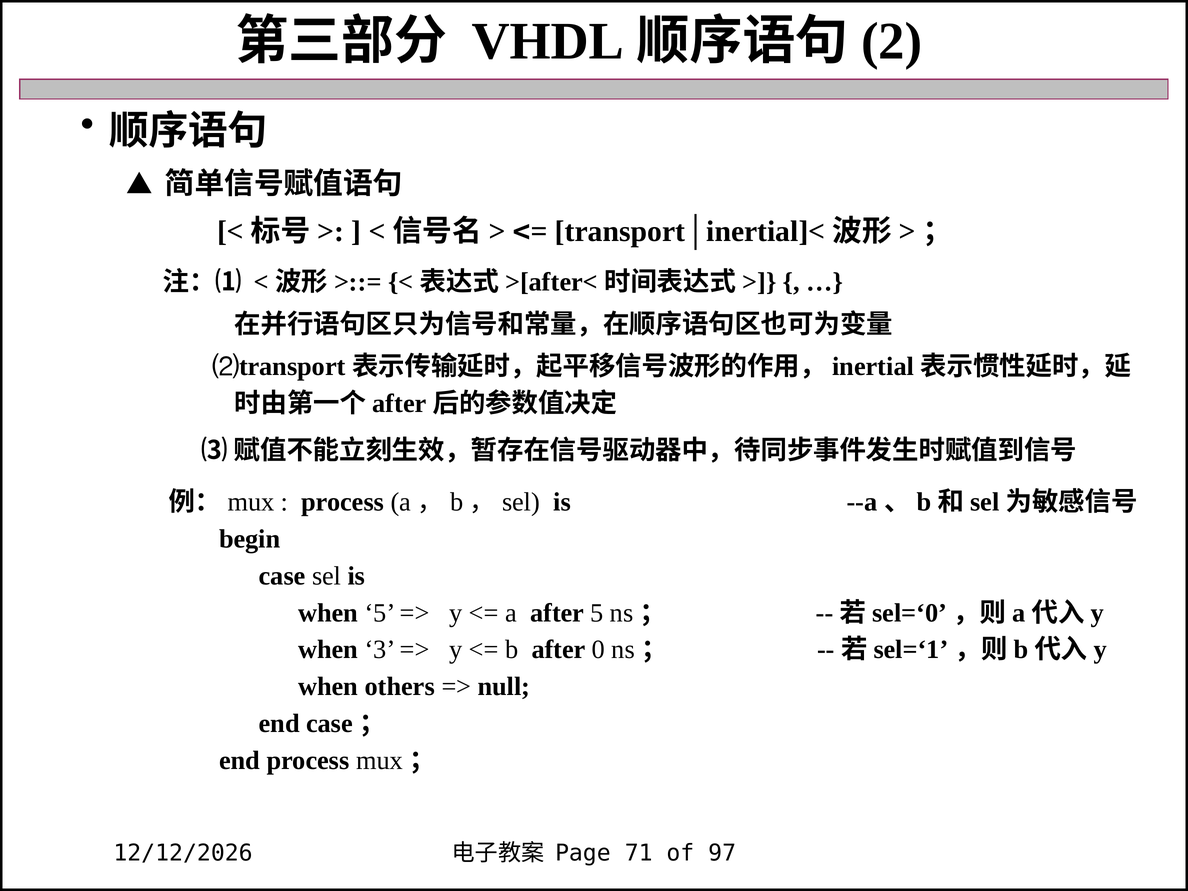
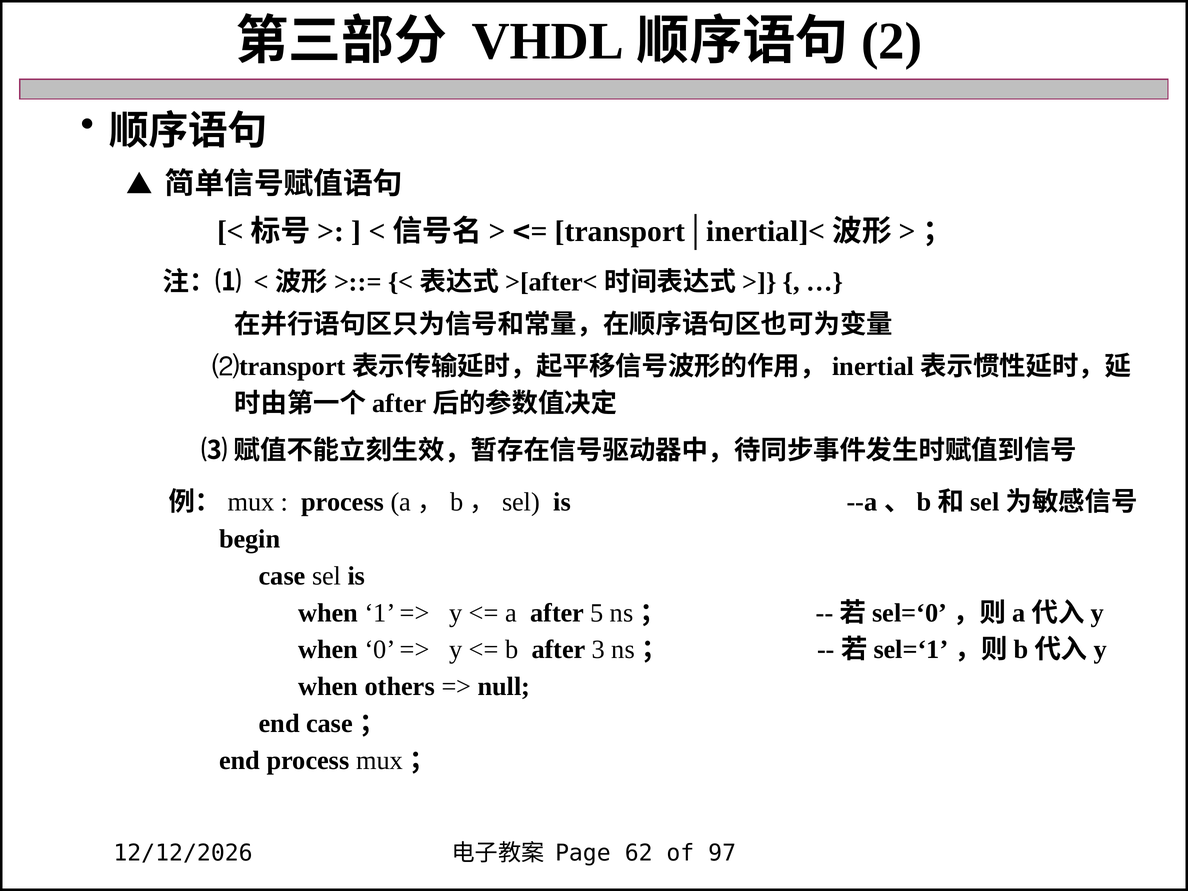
when 5: 5 -> 1
3: 3 -> 0
0: 0 -> 3
71: 71 -> 62
